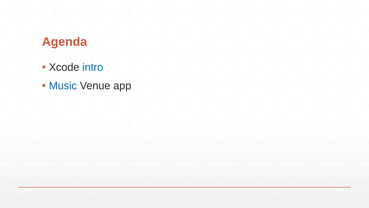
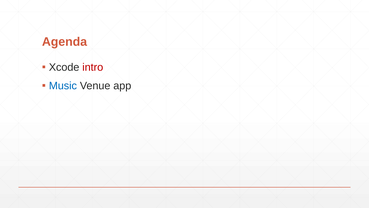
intro colour: blue -> red
